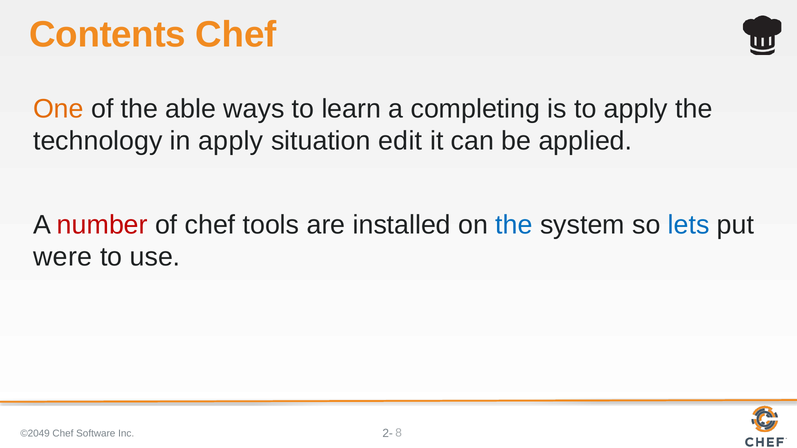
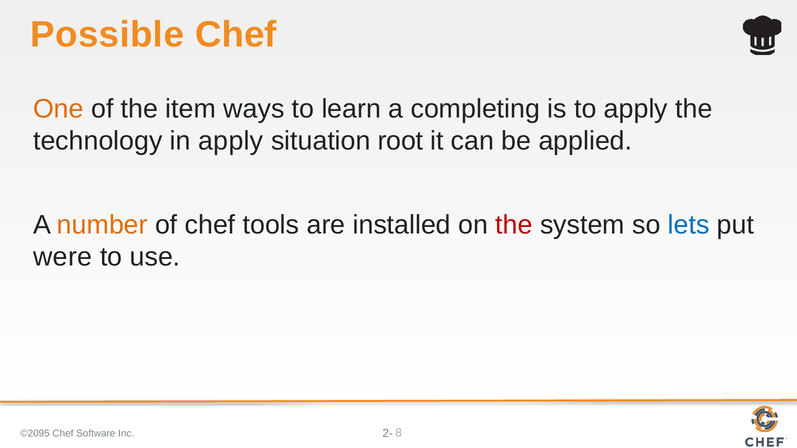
Contents: Contents -> Possible
able: able -> item
edit: edit -> root
number colour: red -> orange
the at (514, 225) colour: blue -> red
©2049: ©2049 -> ©2095
